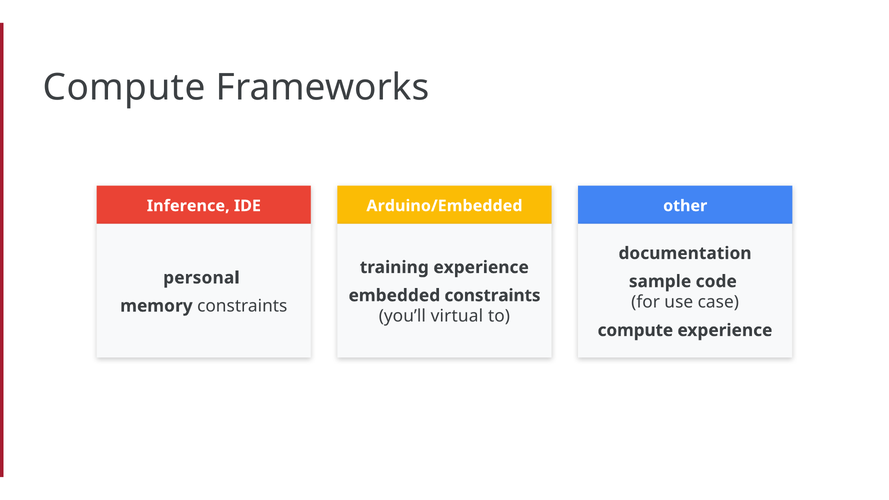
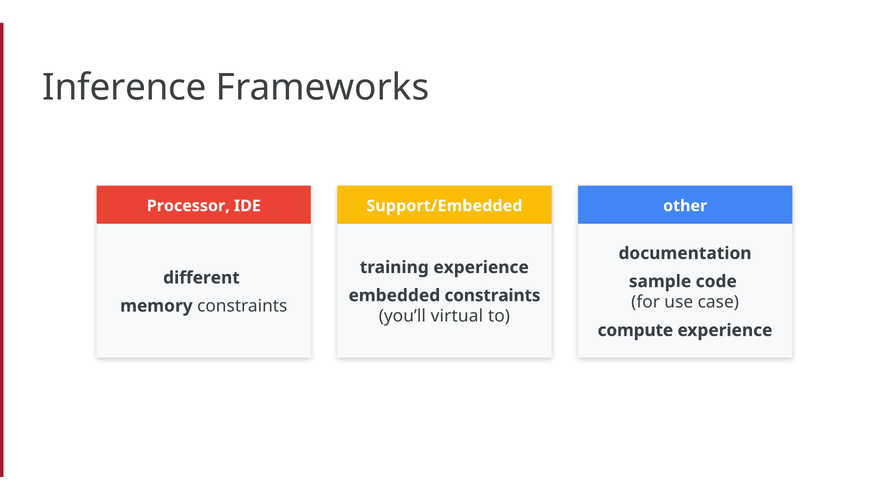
Compute at (124, 87): Compute -> Inference
Inference: Inference -> Processor
Arduino/Embedded: Arduino/Embedded -> Support/Embedded
personal: personal -> different
